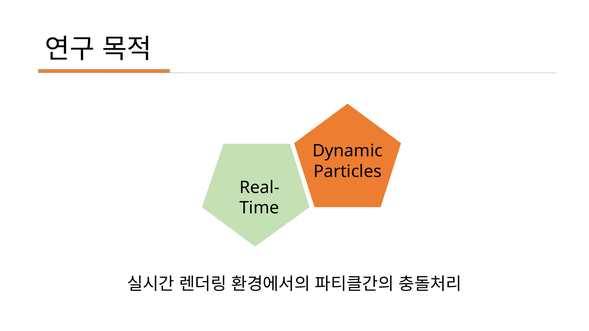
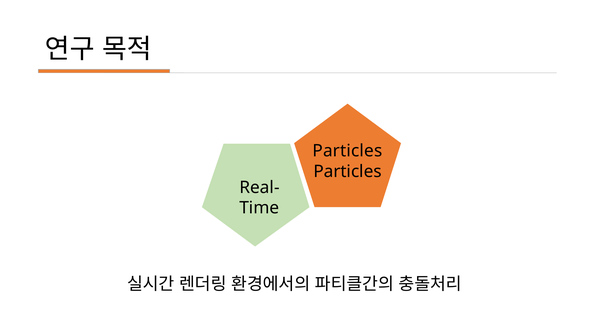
Dynamic at (348, 151): Dynamic -> Particles
